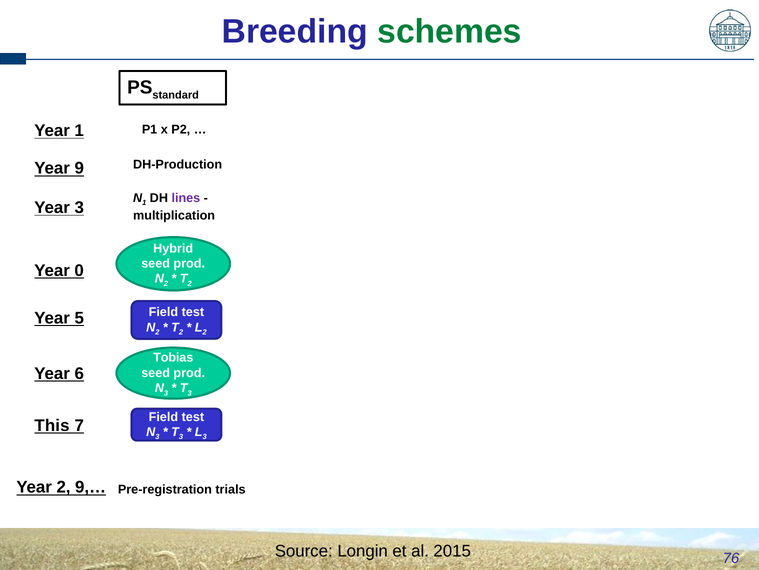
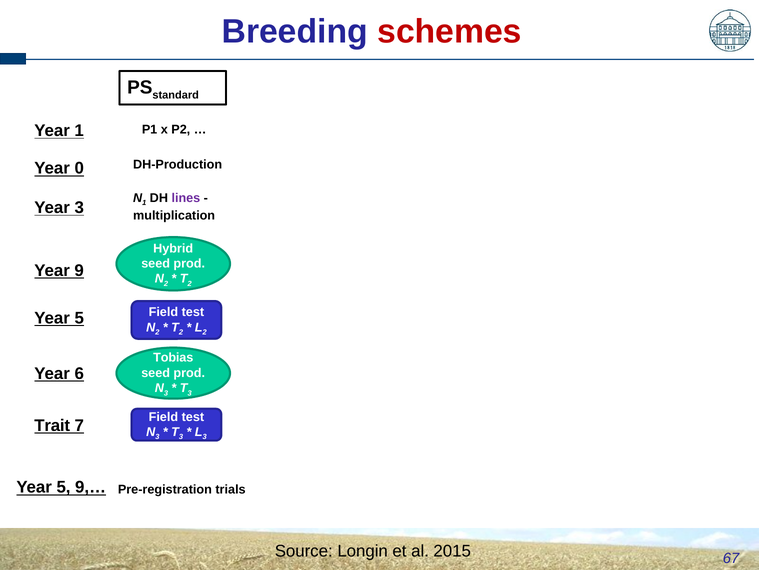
schemes colour: green -> red
9: 9 -> 0
0: 0 -> 9
This: This -> Trait
2 at (64, 487): 2 -> 5
76: 76 -> 67
